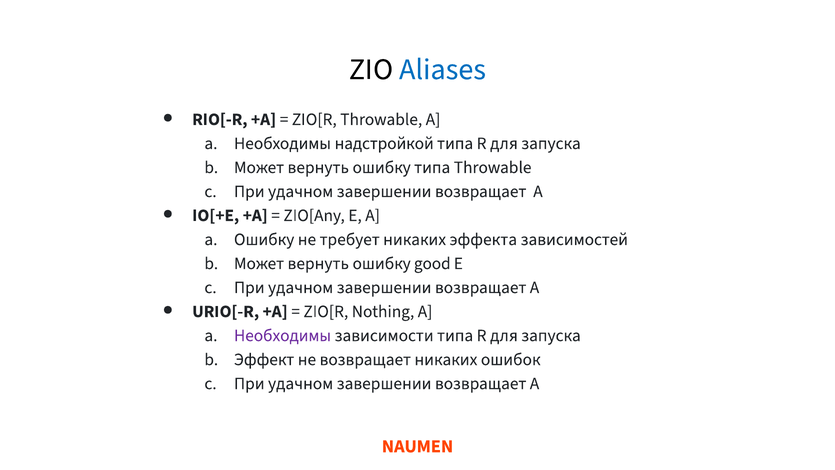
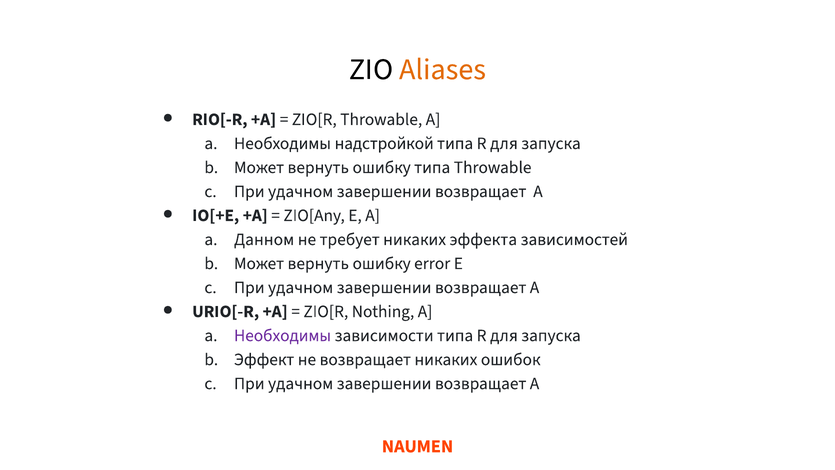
Aliases colour: blue -> orange
a Ошибку: Ошибку -> Данном
good: good -> error
